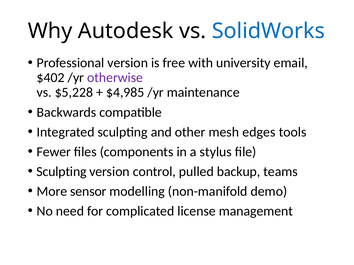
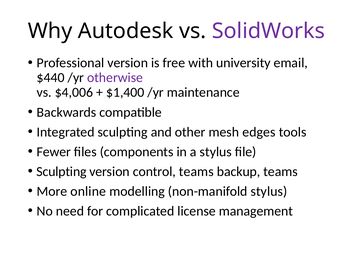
SolidWorks colour: blue -> purple
$402: $402 -> $440
$5,228: $5,228 -> $4,006
$4,985: $4,985 -> $1,400
control pulled: pulled -> teams
sensor: sensor -> online
non-manifold demo: demo -> stylus
